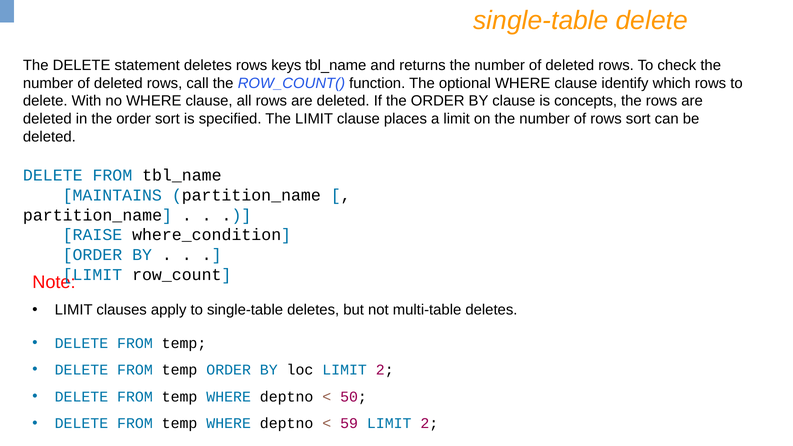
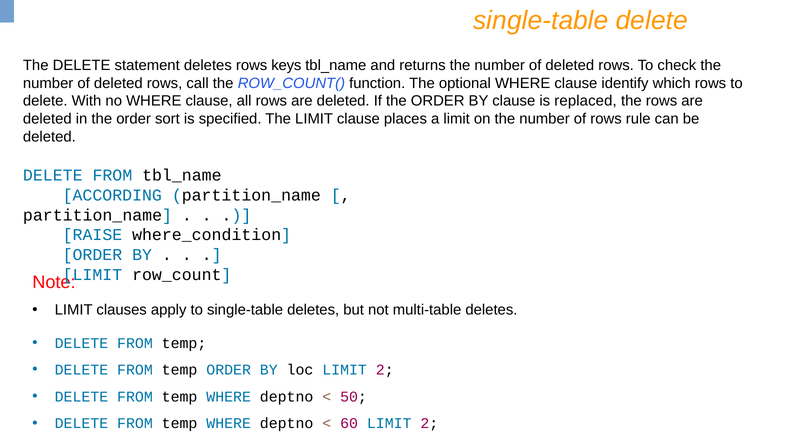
concepts: concepts -> replaced
rows sort: sort -> rule
MAINTAINS: MAINTAINS -> ACCORDING
59: 59 -> 60
